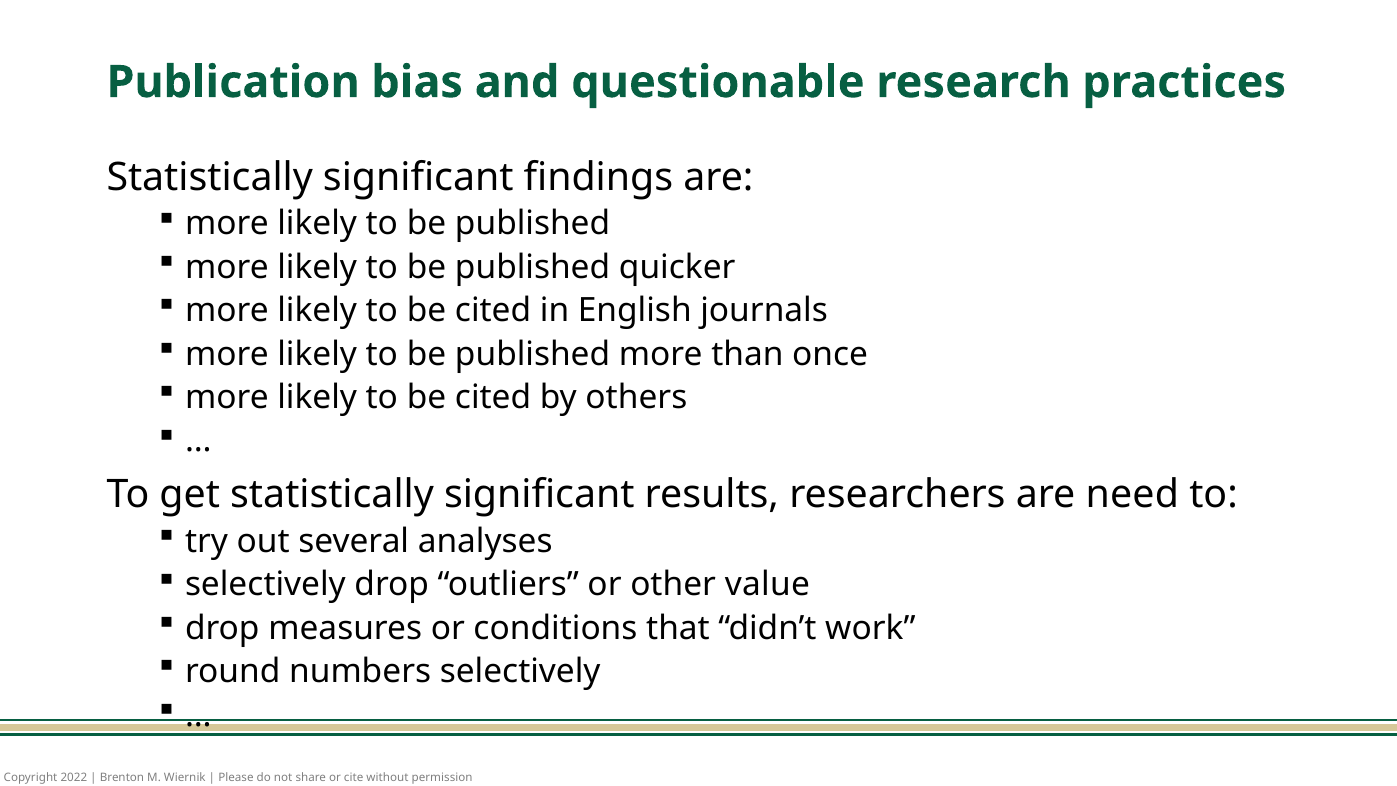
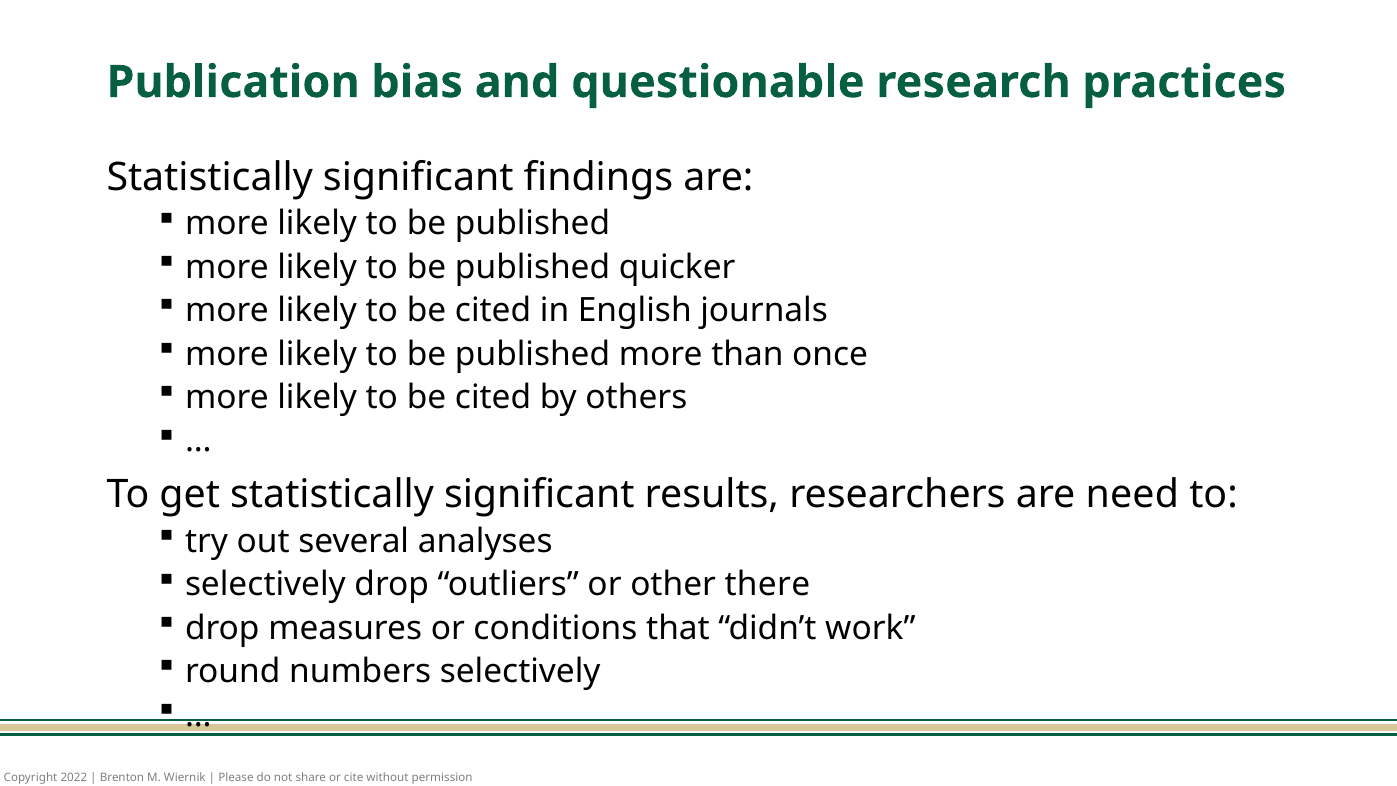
value: value -> there
